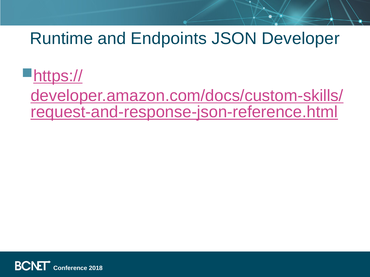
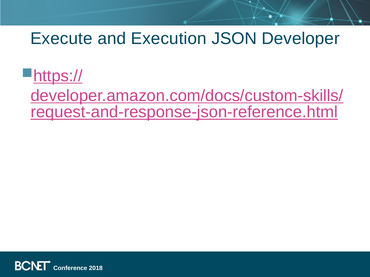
Runtime: Runtime -> Execute
Endpoints: Endpoints -> Execution
